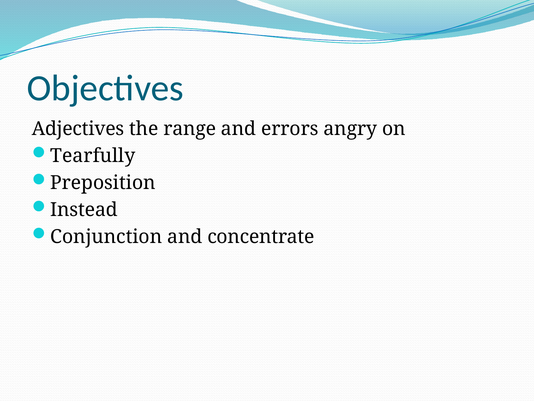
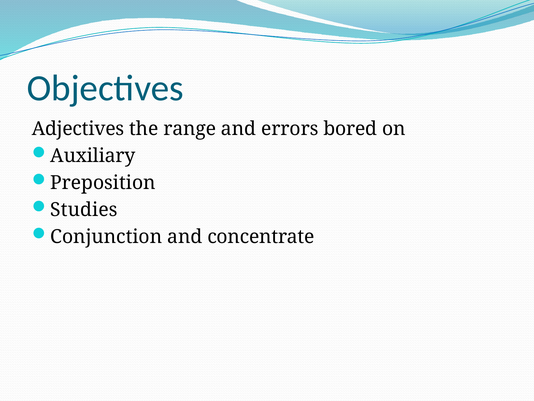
angry: angry -> bored
Tearfully: Tearfully -> Auxiliary
Instead: Instead -> Studies
